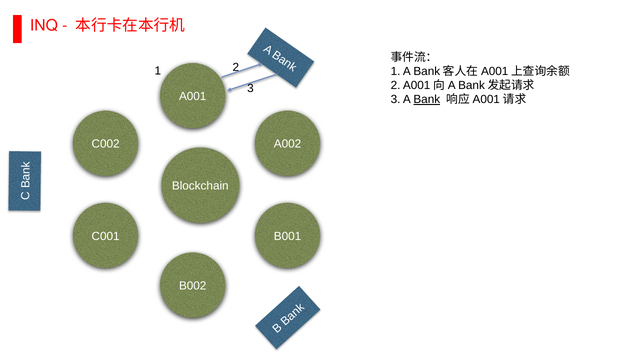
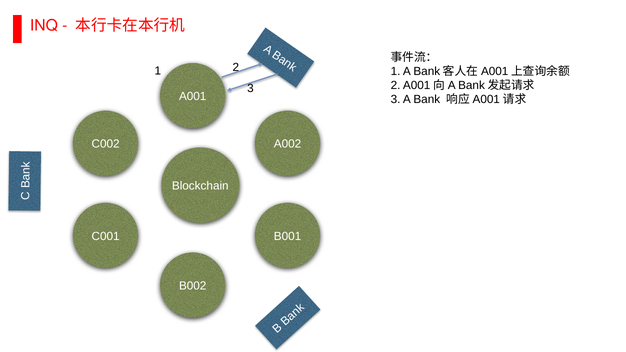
Bank underline: present -> none
